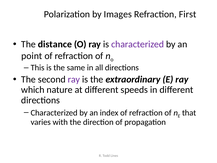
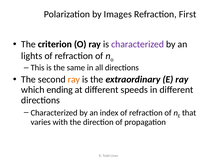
distance: distance -> criterion
point: point -> lights
ray at (74, 79) colour: purple -> orange
nature: nature -> ending
